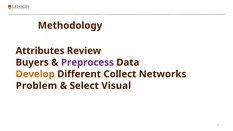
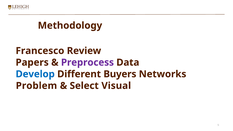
Attributes: Attributes -> Francesco
Buyers: Buyers -> Papers
Develop colour: orange -> blue
Collect: Collect -> Buyers
